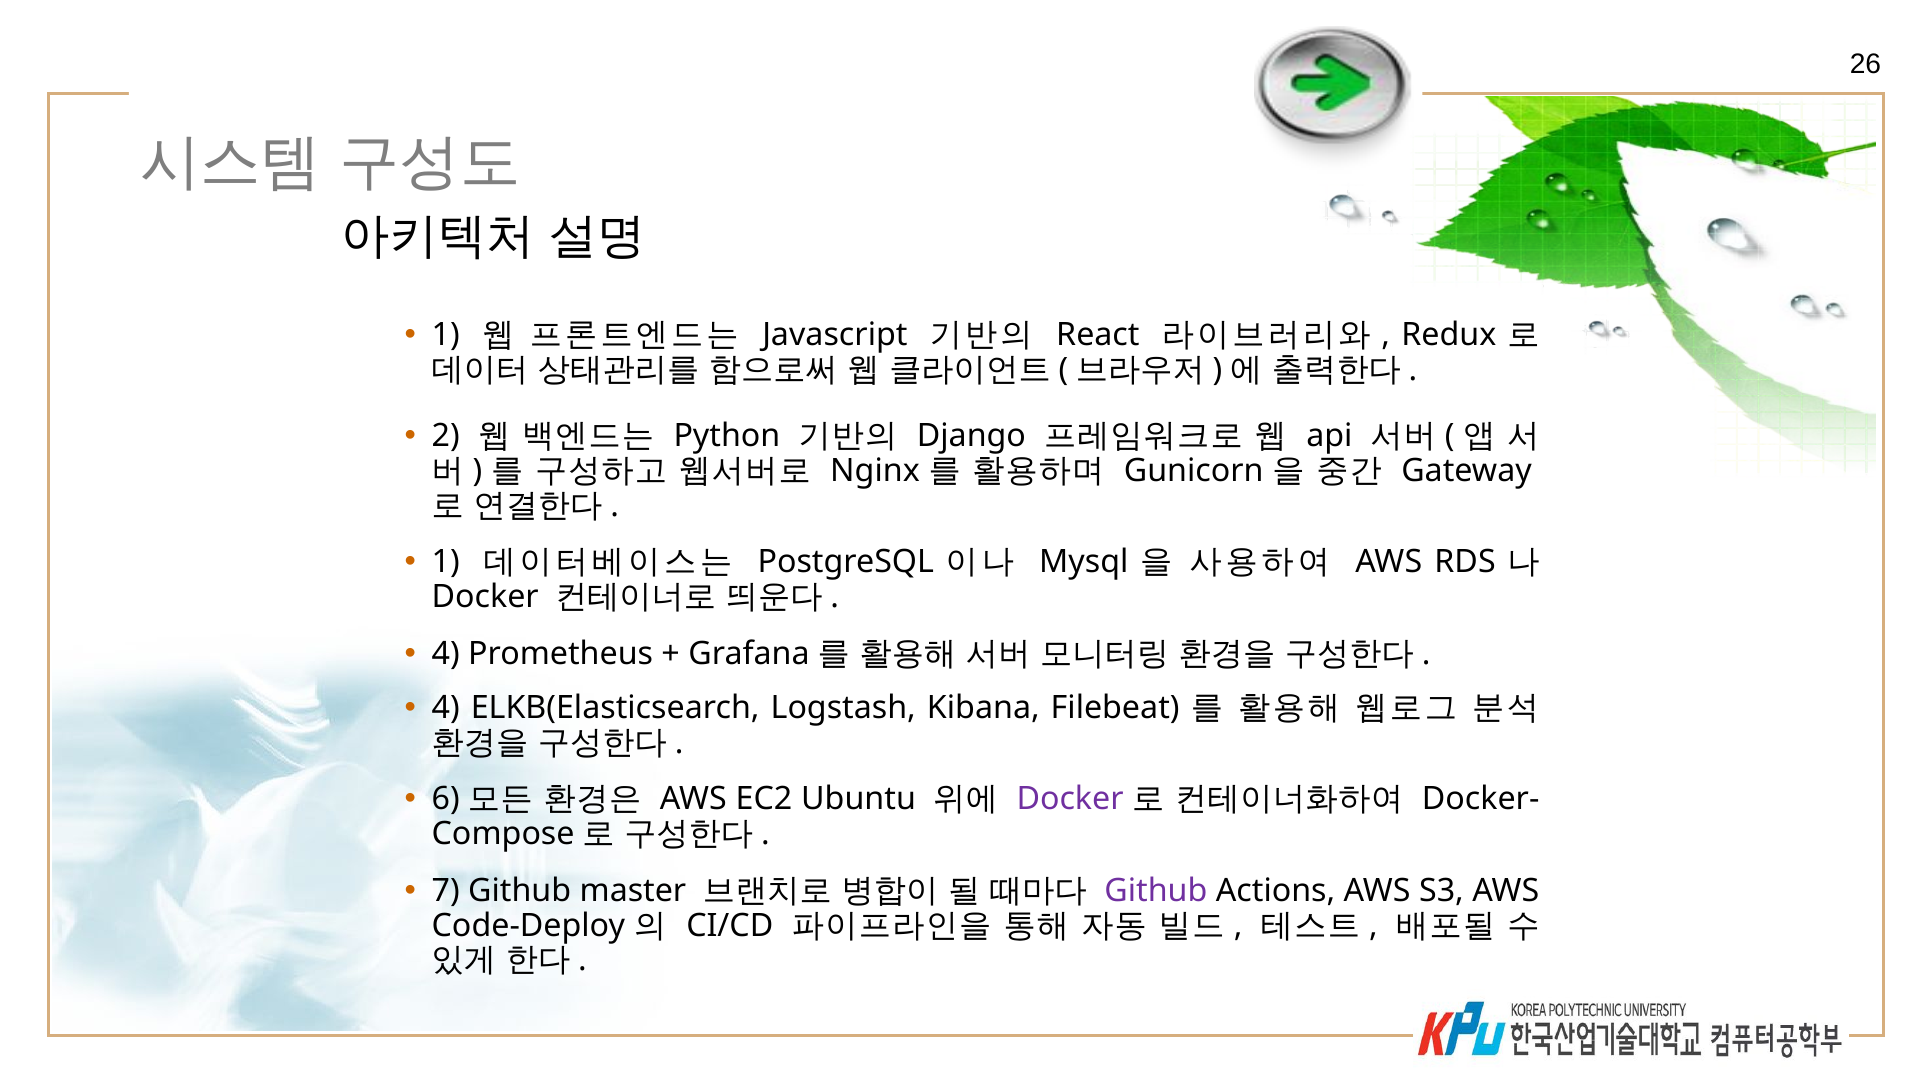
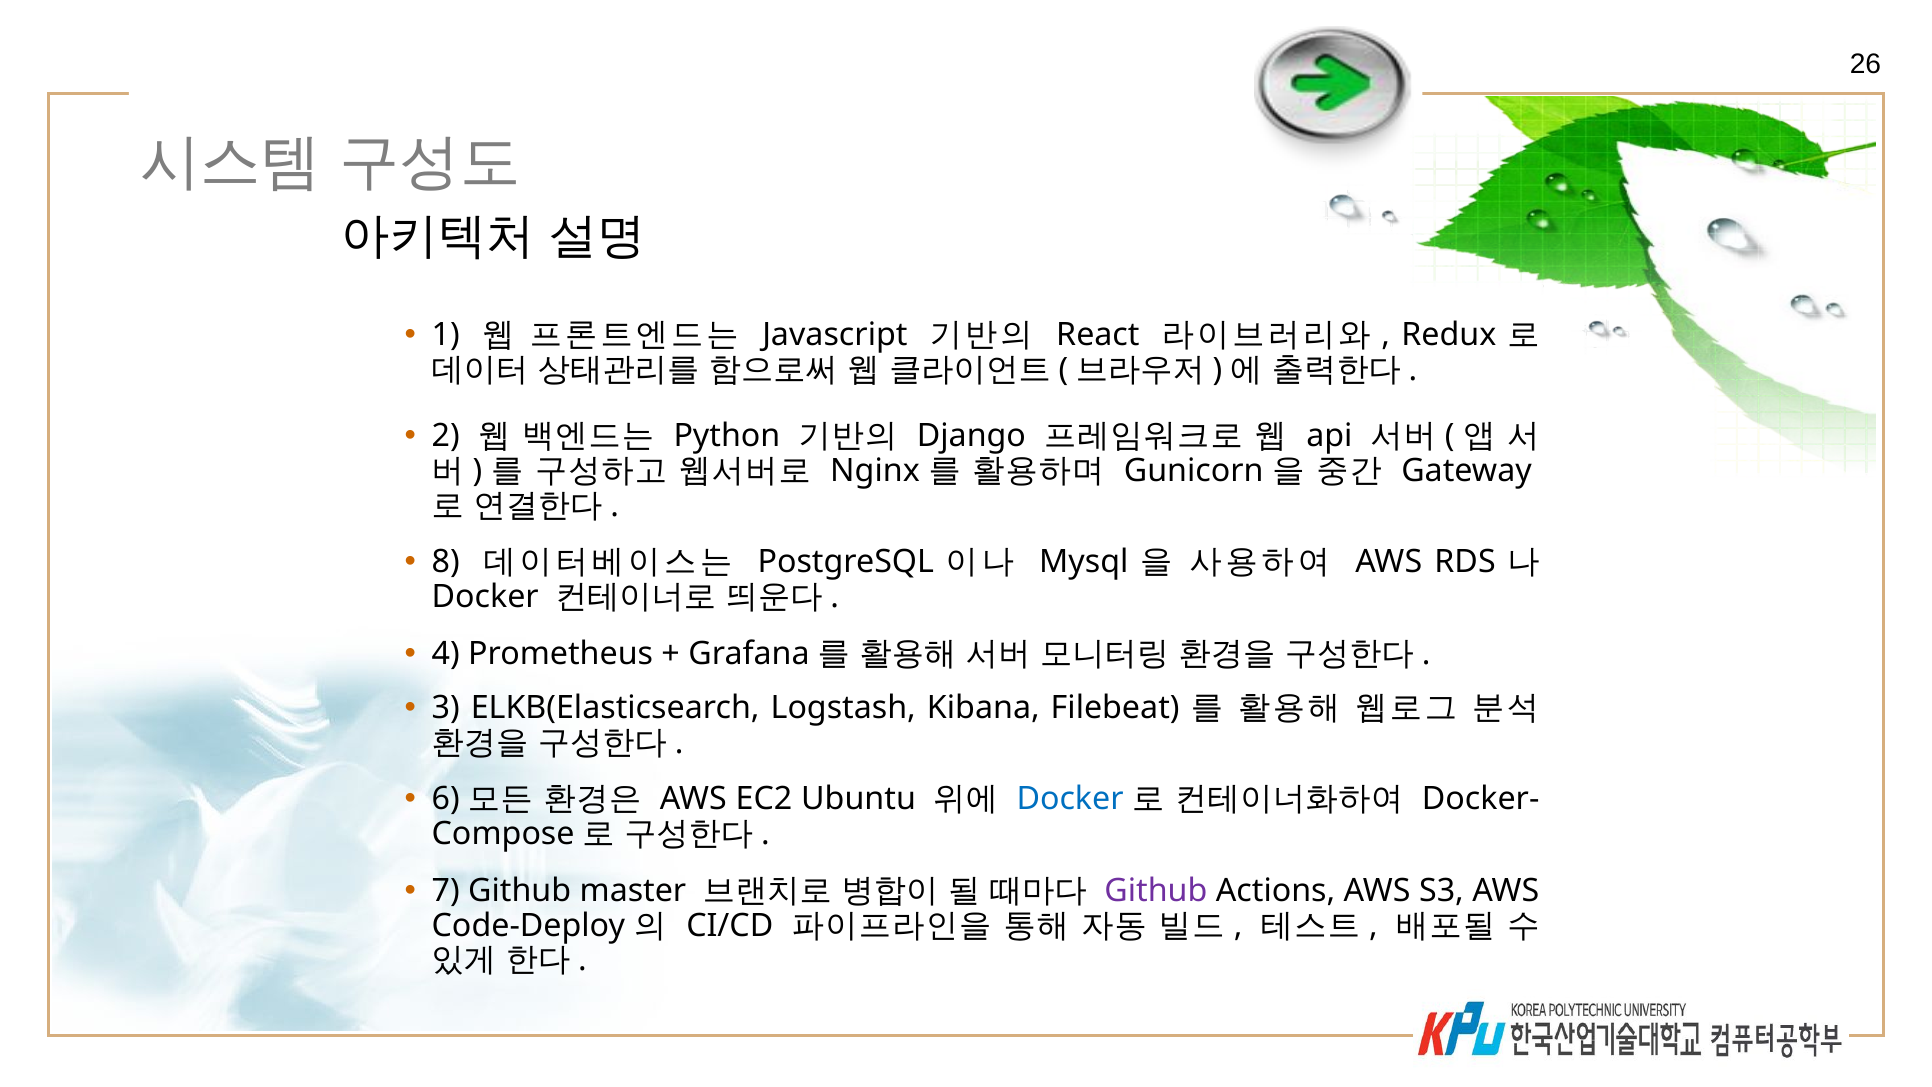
1 at (446, 562): 1 -> 8
4 at (446, 708): 4 -> 3
Docker at (1070, 799) colour: purple -> blue
